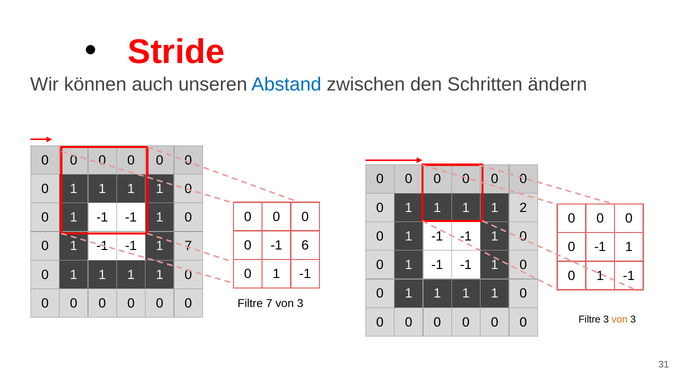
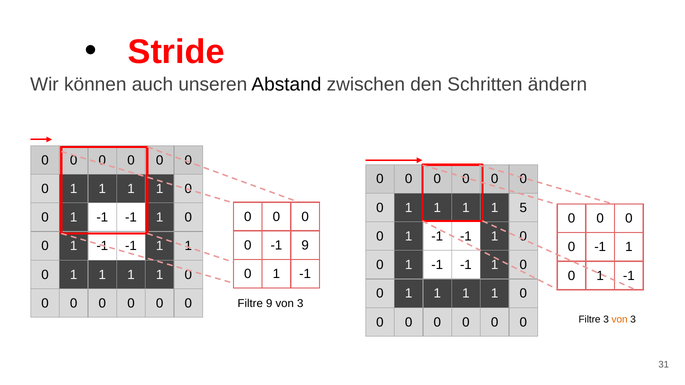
Abstand colour: blue -> black
2: 2 -> 5
-1 6: 6 -> 9
-1 1 7: 7 -> 1
Filtre 7: 7 -> 9
